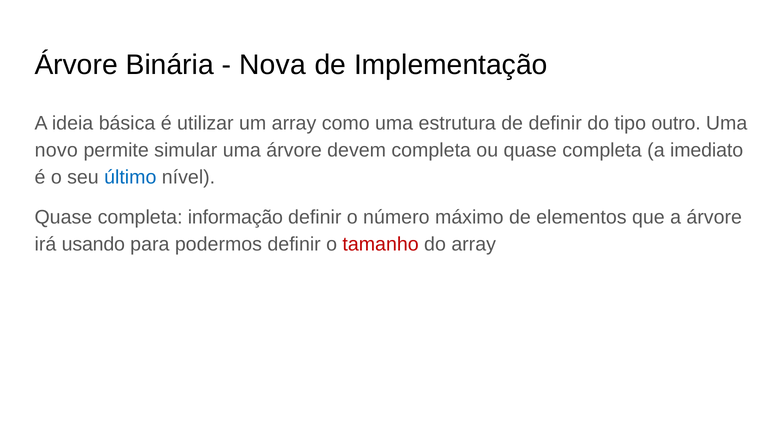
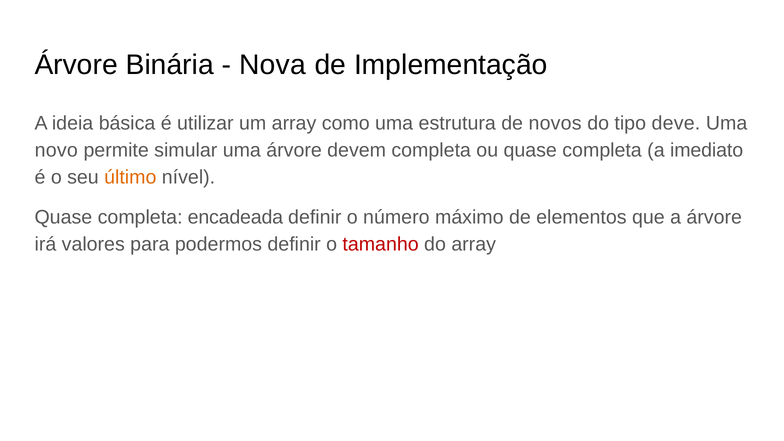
de definir: definir -> novos
outro: outro -> deve
último colour: blue -> orange
informação: informação -> encadeada
usando: usando -> valores
